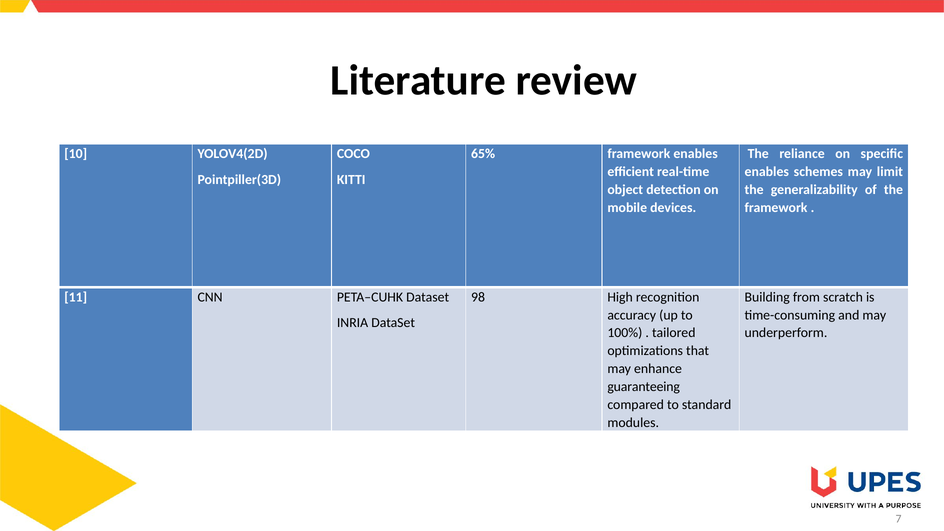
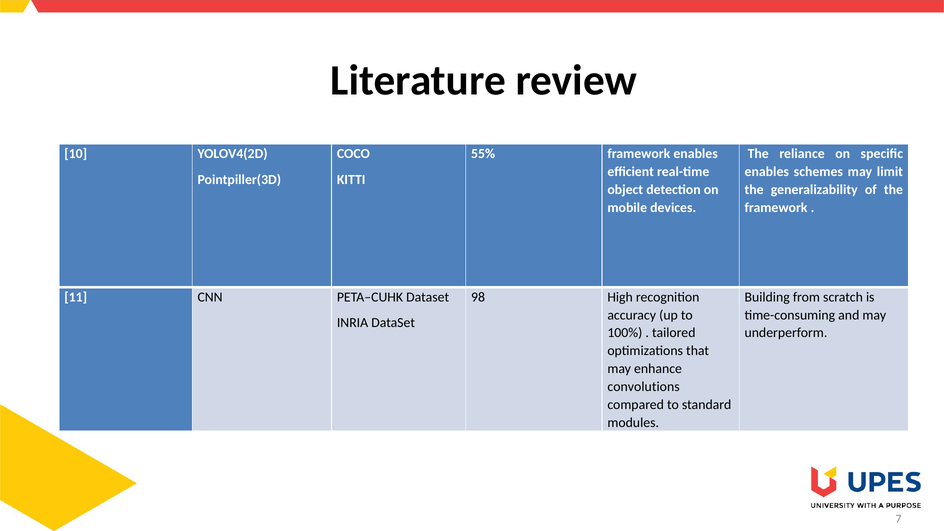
65%: 65% -> 55%
guaranteeing: guaranteeing -> convolutions
